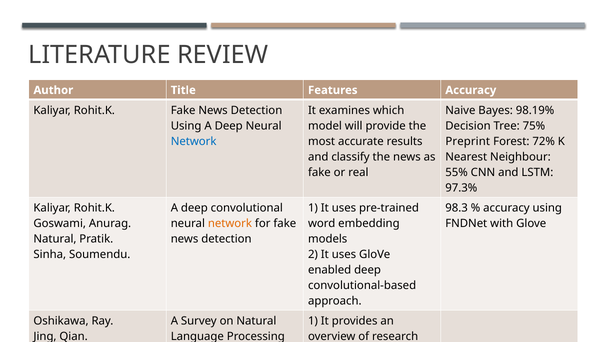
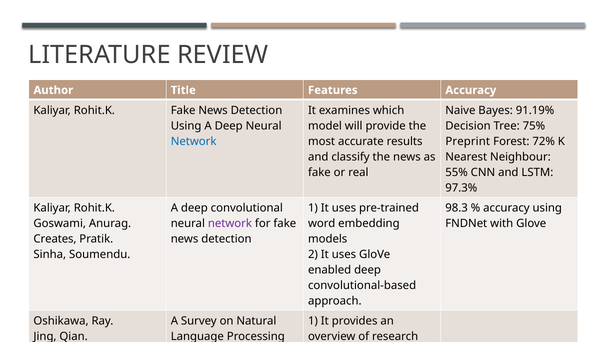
98.19%: 98.19% -> 91.19%
network at (230, 223) colour: orange -> purple
Natural at (55, 239): Natural -> Creates
